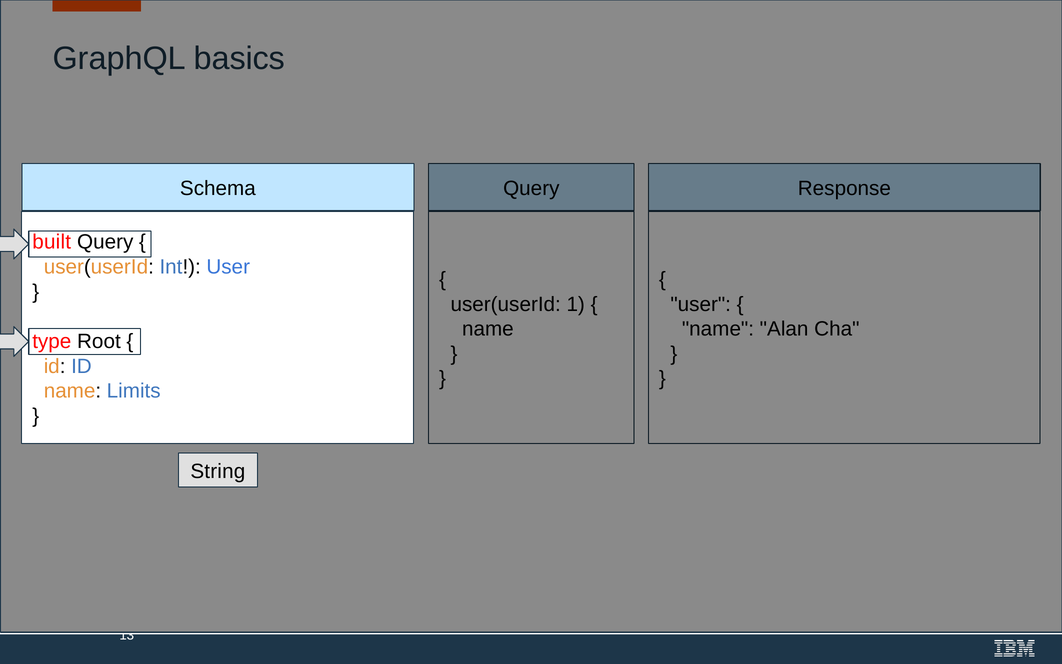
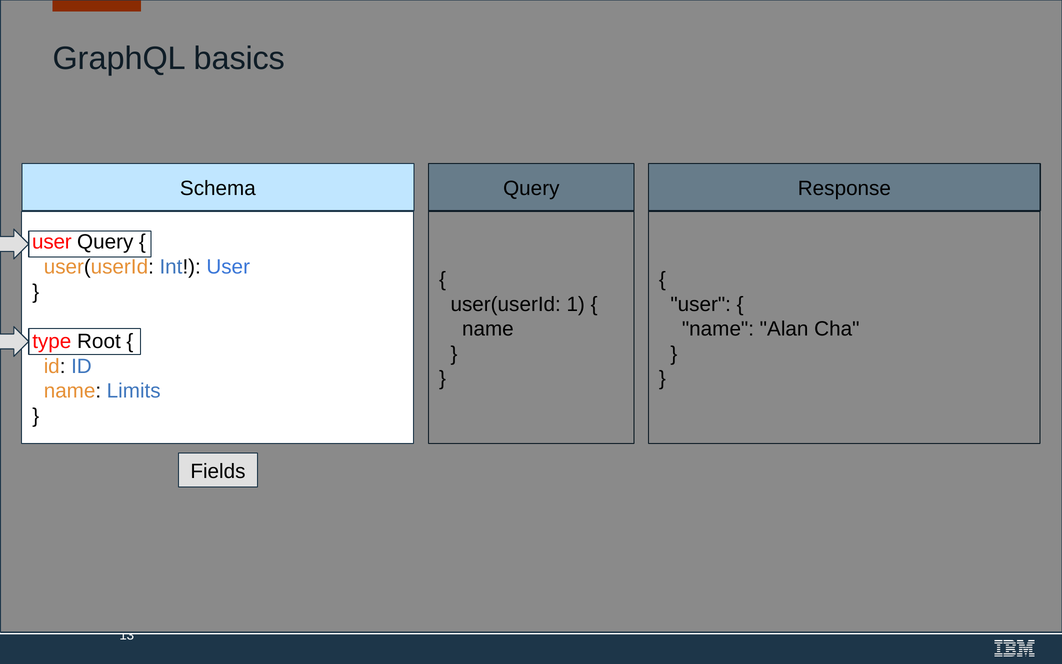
built at (52, 242): built -> user
String: String -> Fields
